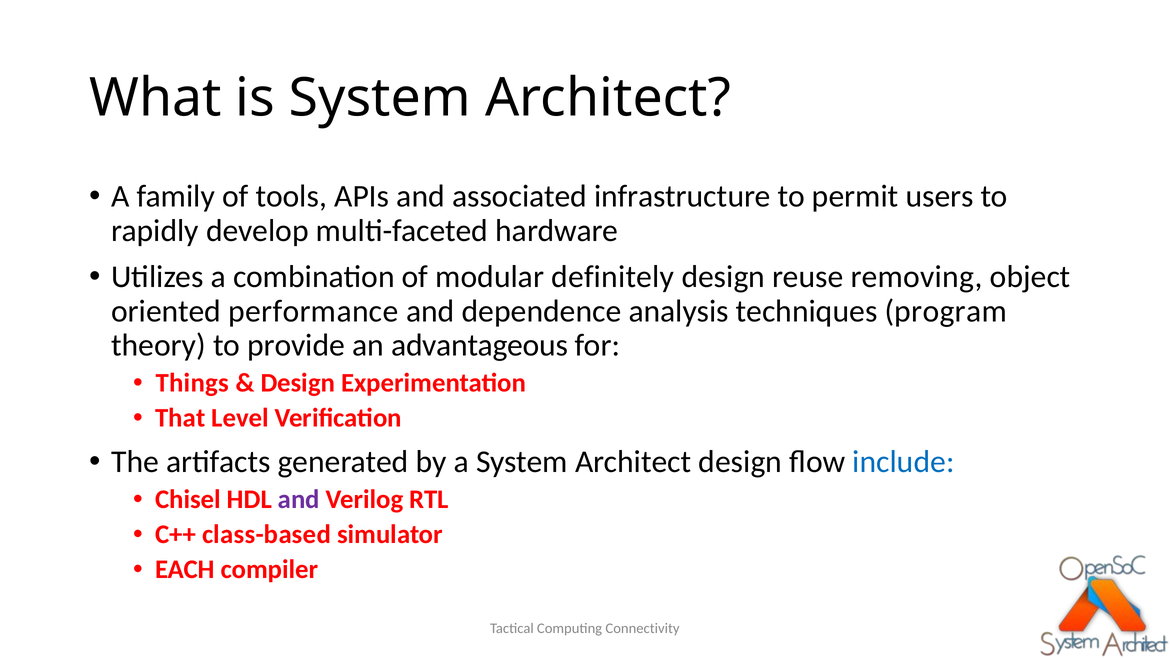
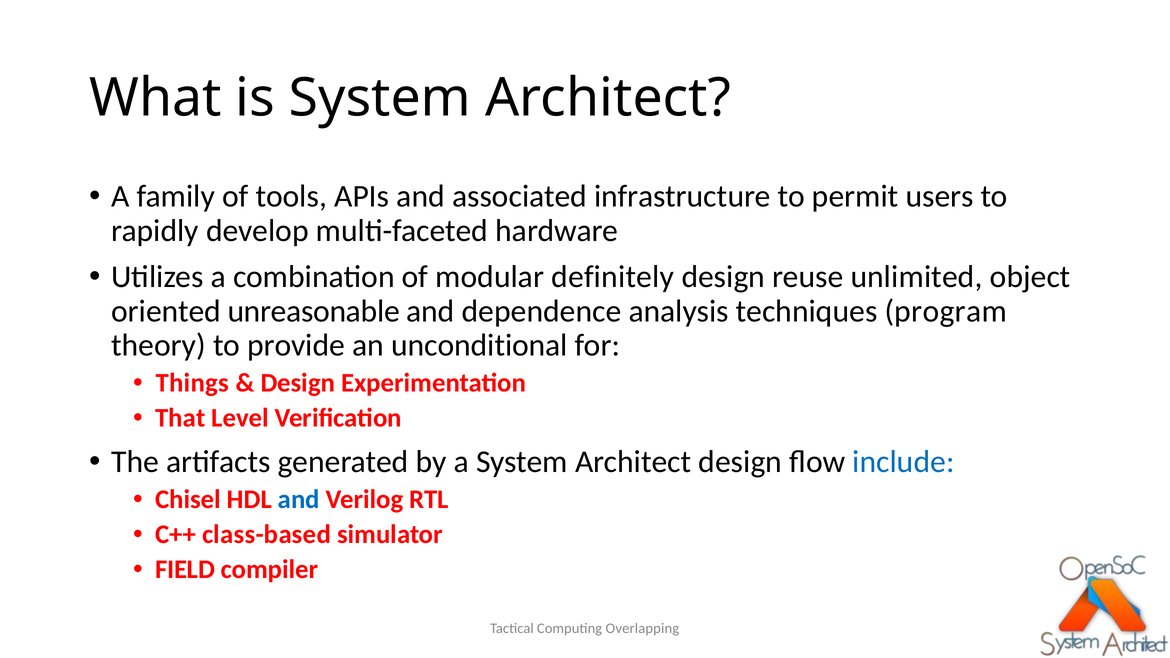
removing: removing -> unlimited
performance: performance -> unreasonable
advantageous: advantageous -> unconditional
and at (299, 500) colour: purple -> blue
EACH: EACH -> FIELD
Connectivity: Connectivity -> Overlapping
